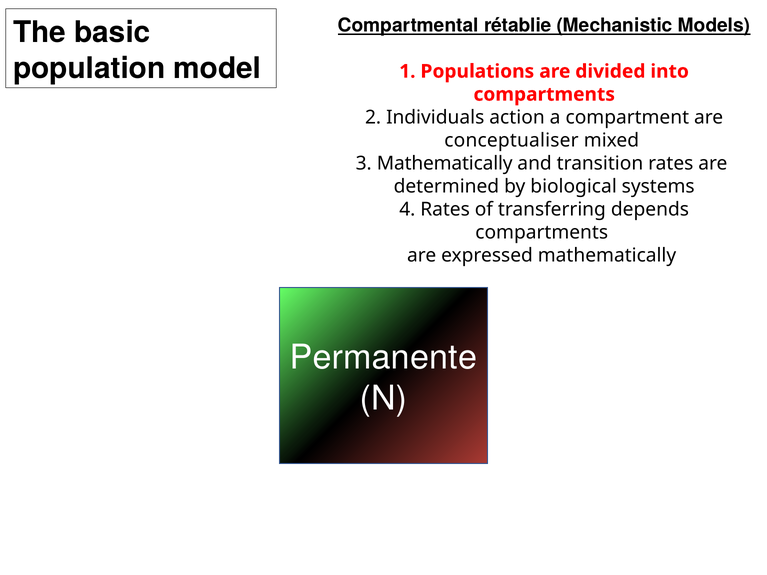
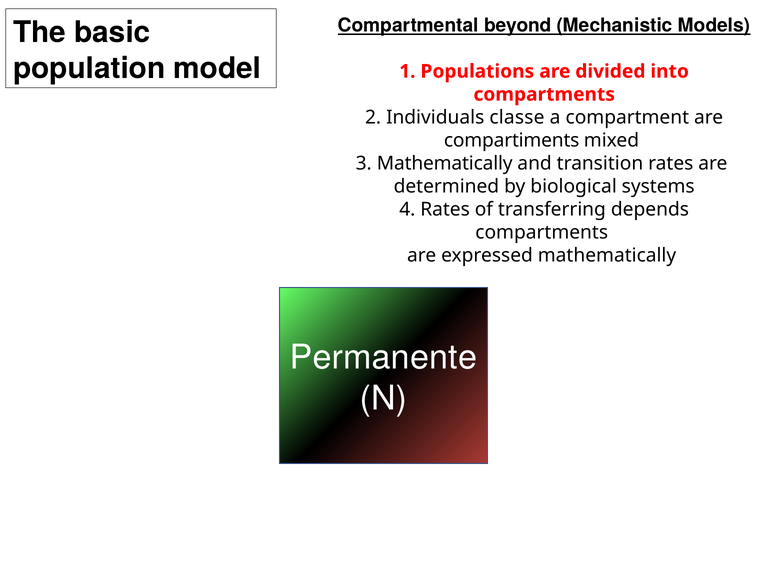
rétablie: rétablie -> beyond
action: action -> classe
conceptualiser: conceptualiser -> compartiments
